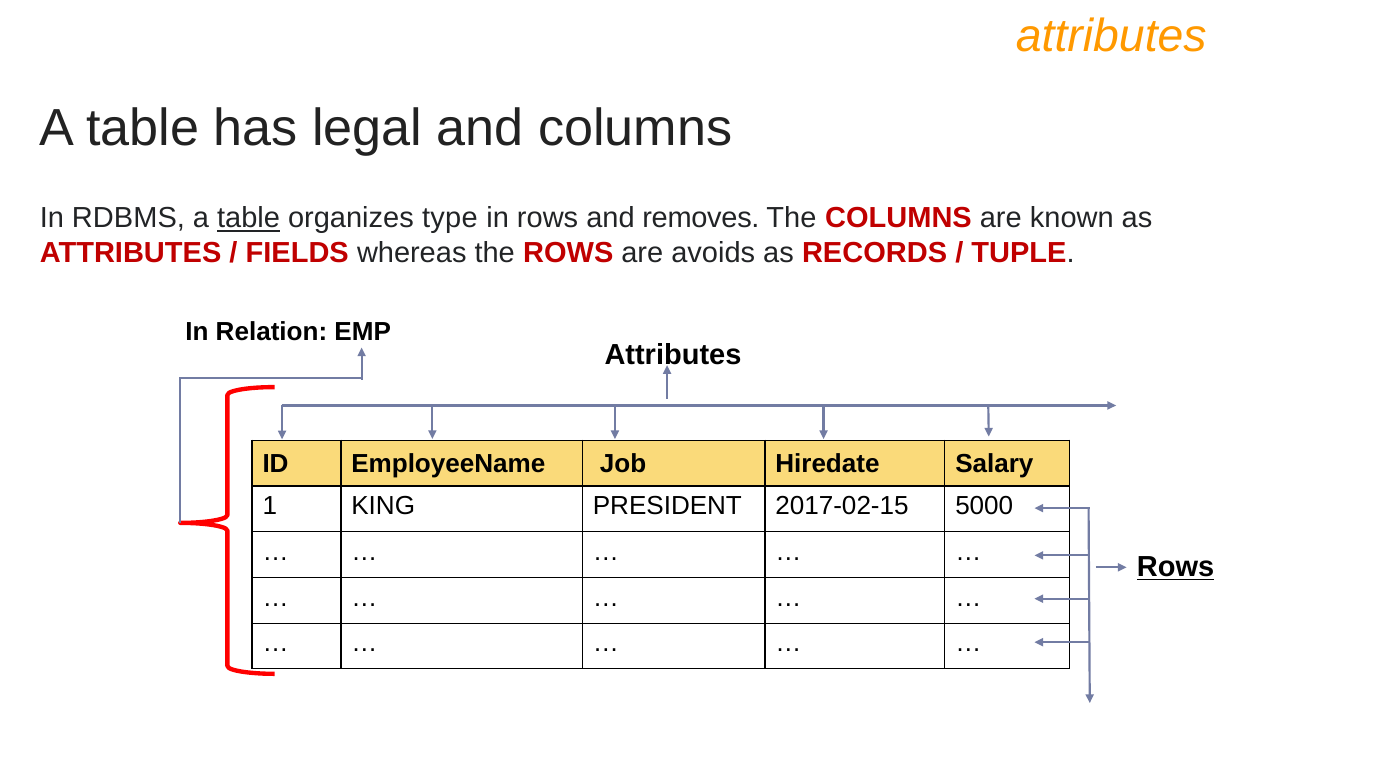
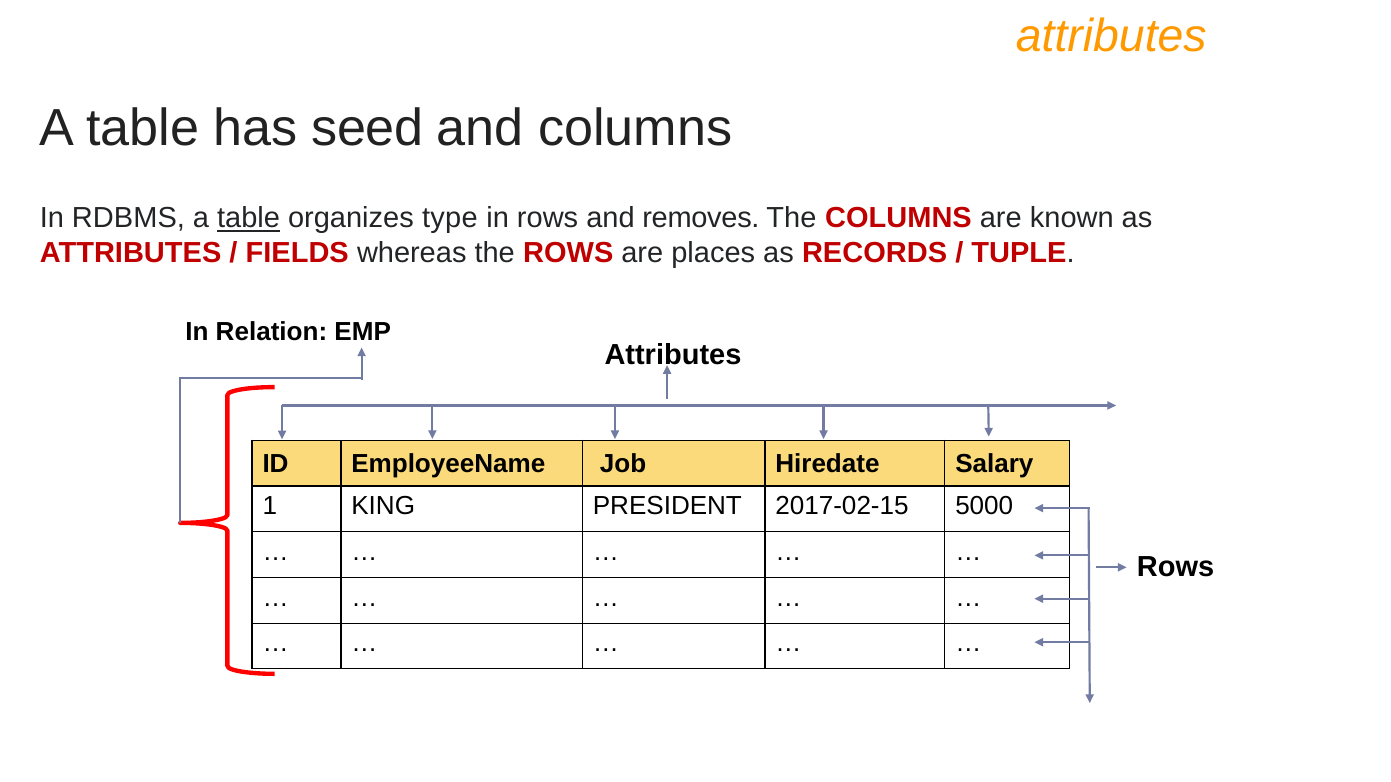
legal: legal -> seed
avoids: avoids -> places
Rows at (1176, 567) underline: present -> none
